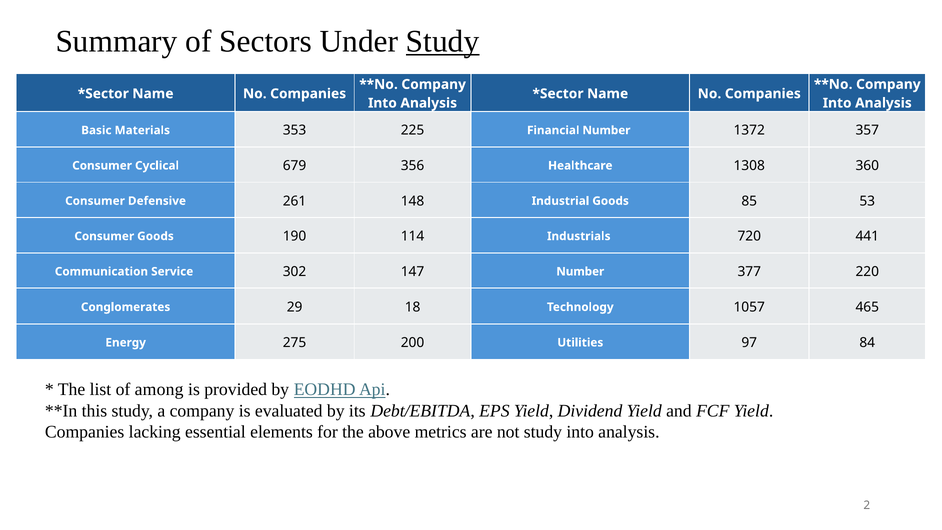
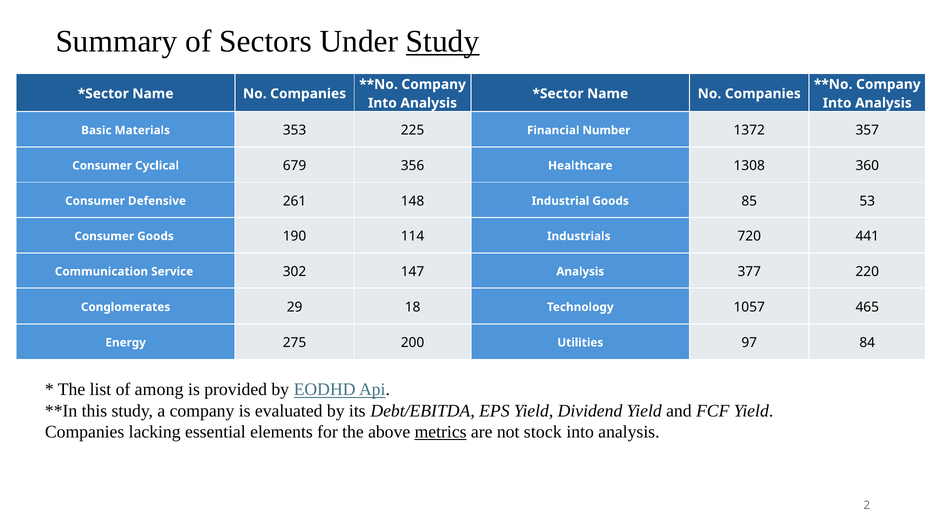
Number at (580, 271): Number -> Analysis
metrics underline: none -> present
not study: study -> stock
